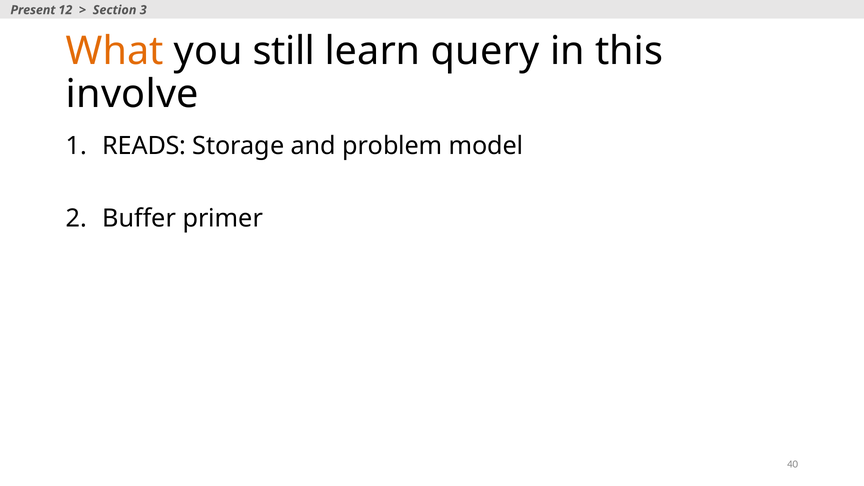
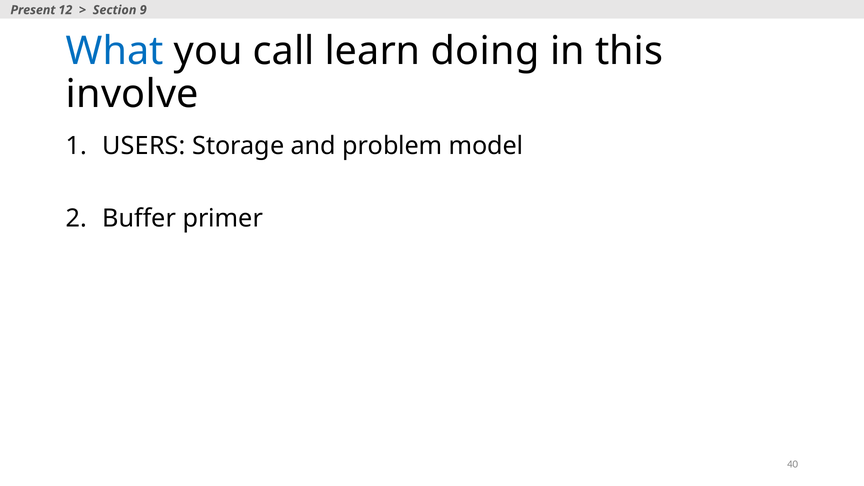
3: 3 -> 9
What colour: orange -> blue
still: still -> call
query: query -> doing
READS: READS -> USERS
